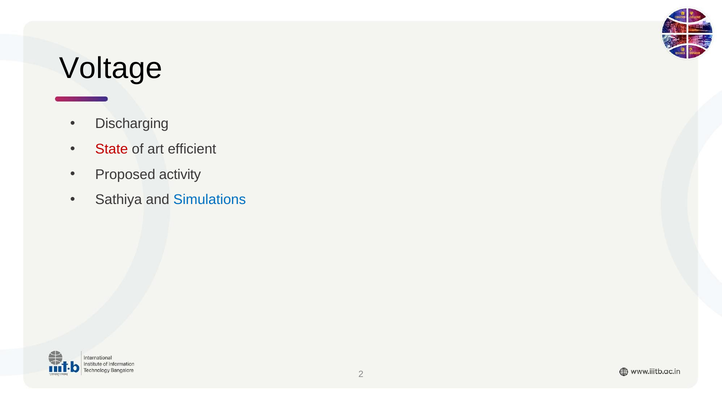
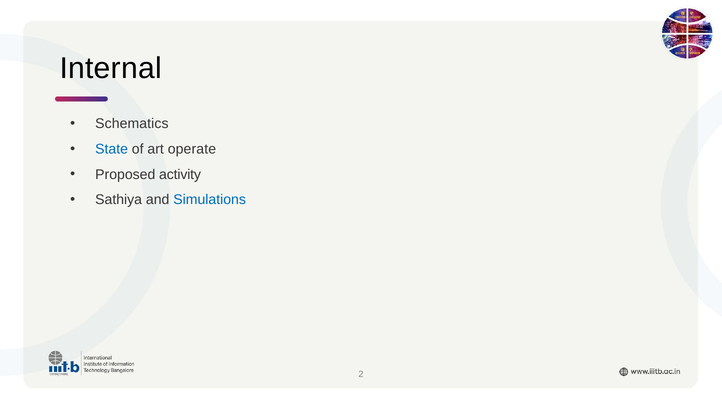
Voltage: Voltage -> Internal
Discharging: Discharging -> Schematics
State colour: red -> blue
efficient: efficient -> operate
